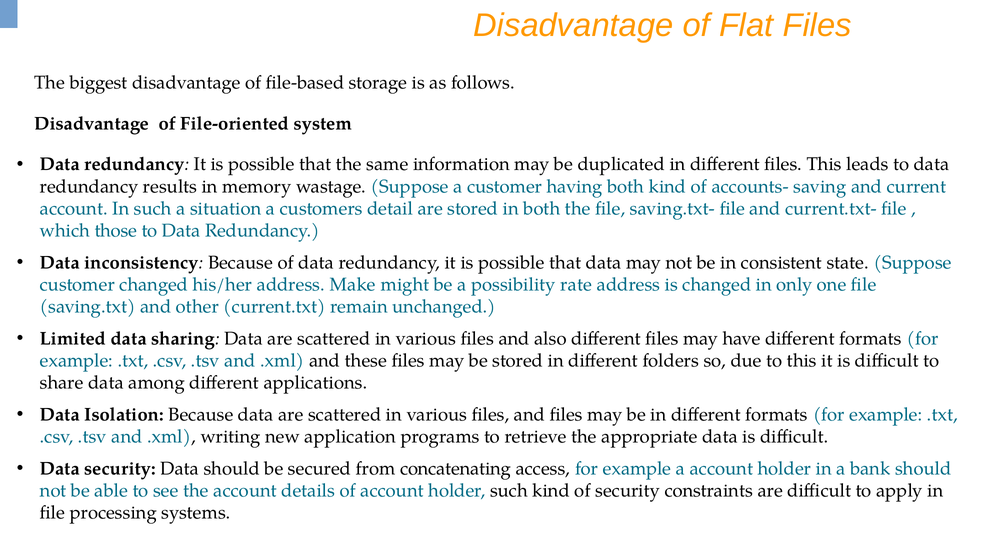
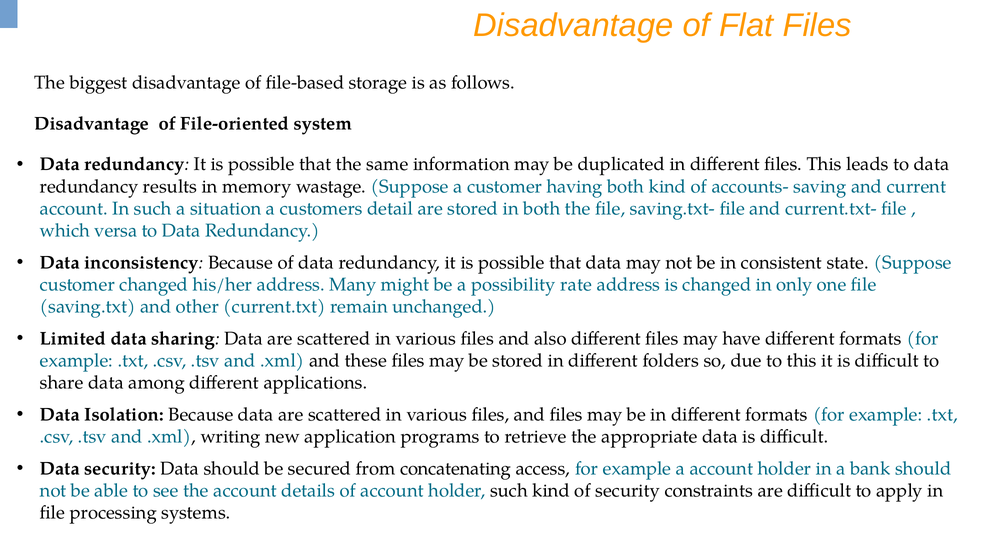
those: those -> versa
Make: Make -> Many
